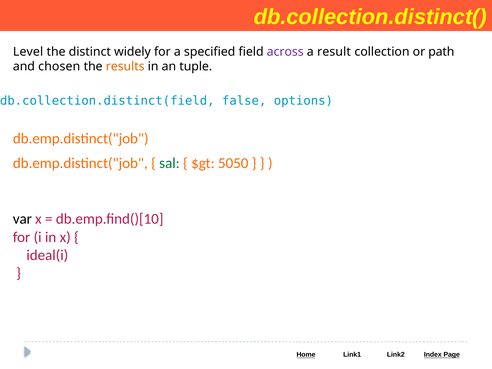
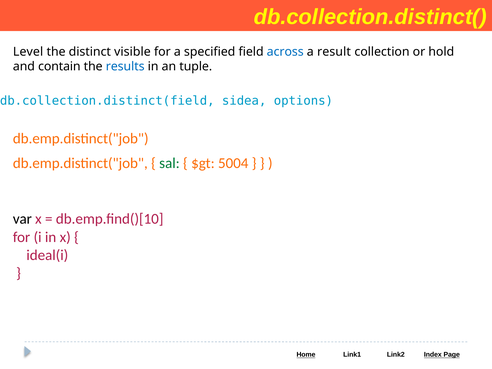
widely: widely -> visible
across colour: purple -> blue
path: path -> hold
chosen: chosen -> contain
results colour: orange -> blue
false: false -> sidea
5050: 5050 -> 5004
